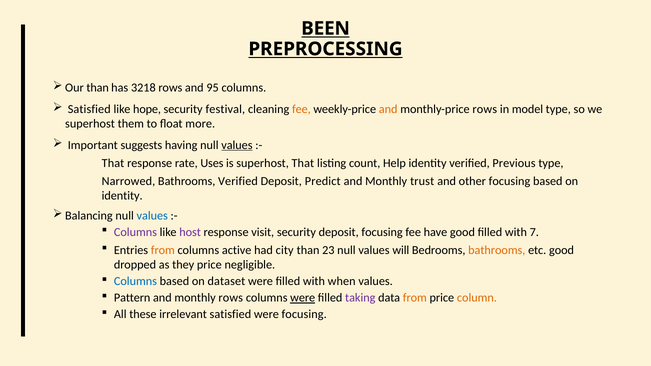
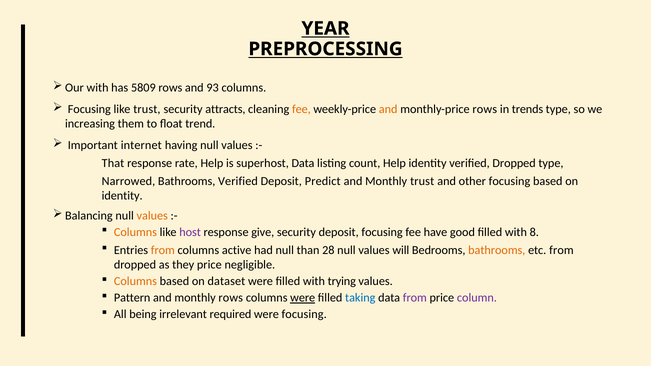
BEEN: BEEN -> YEAR
Our than: than -> with
3218: 3218 -> 5809
95: 95 -> 93
Satisfied at (89, 109): Satisfied -> Focusing
like hope: hope -> trust
festival: festival -> attracts
model: model -> trends
superhost at (90, 124): superhost -> increasing
more: more -> trend
suggests: suggests -> internet
values at (237, 145) underline: present -> none
rate Uses: Uses -> Help
superhost That: That -> Data
verified Previous: Previous -> Dropped
values at (152, 216) colour: blue -> orange
Columns at (135, 232) colour: purple -> orange
visit: visit -> give
7: 7 -> 8
had city: city -> null
23: 23 -> 28
etc good: good -> from
Columns at (135, 281) colour: blue -> orange
when: when -> trying
taking colour: purple -> blue
from at (415, 298) colour: orange -> purple
column colour: orange -> purple
these: these -> being
irrelevant satisfied: satisfied -> required
